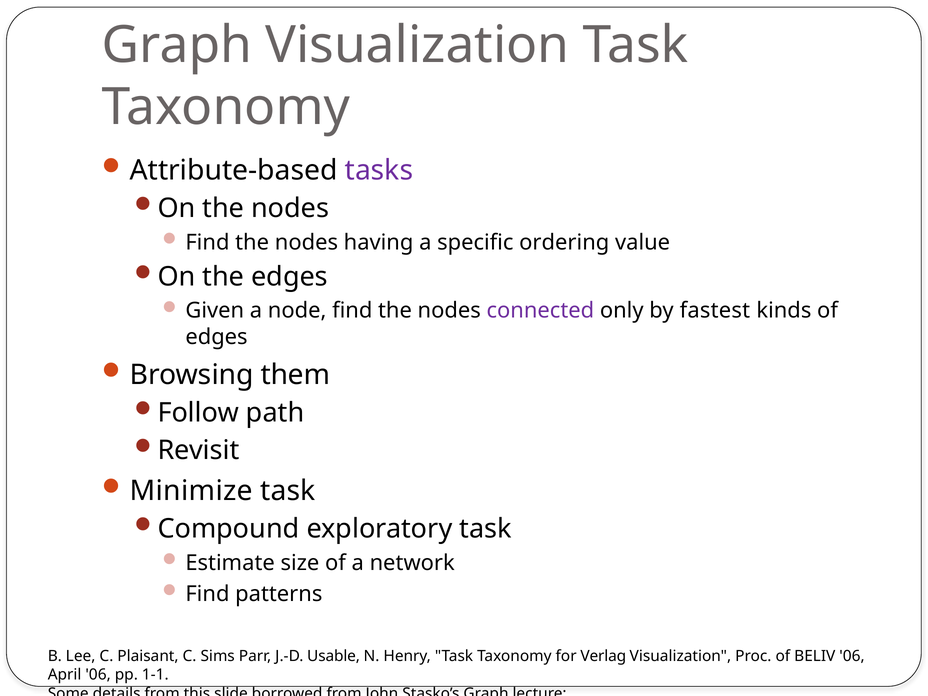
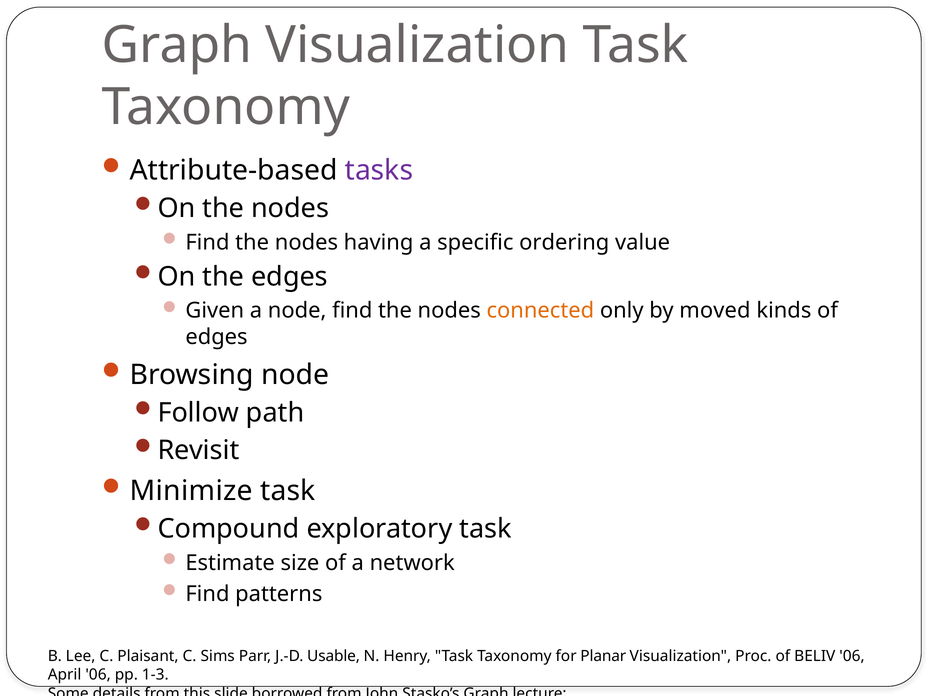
connected colour: purple -> orange
fastest: fastest -> moved
Browsing them: them -> node
Verlag: Verlag -> Planar
1-1: 1-1 -> 1-3
